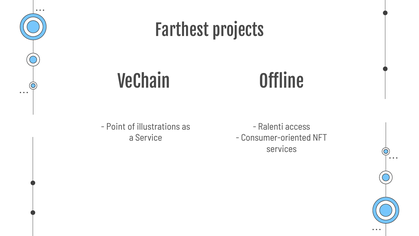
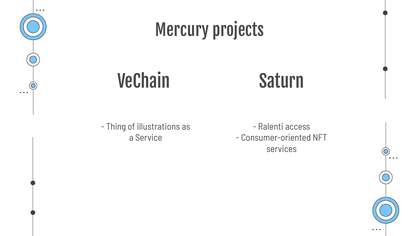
Farthest: Farthest -> Mercury
Offline: Offline -> Saturn
Point: Point -> Thing
